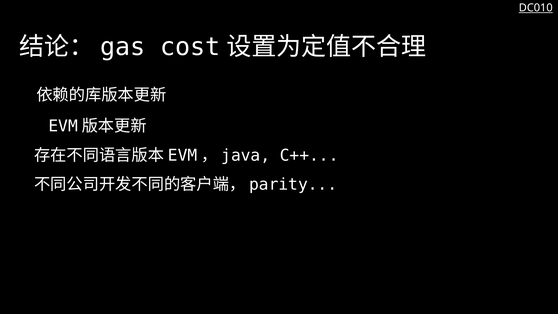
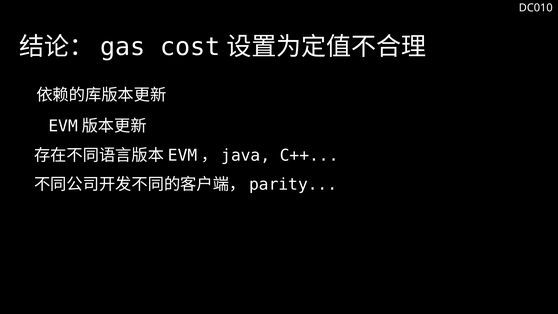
DC010 underline: present -> none
